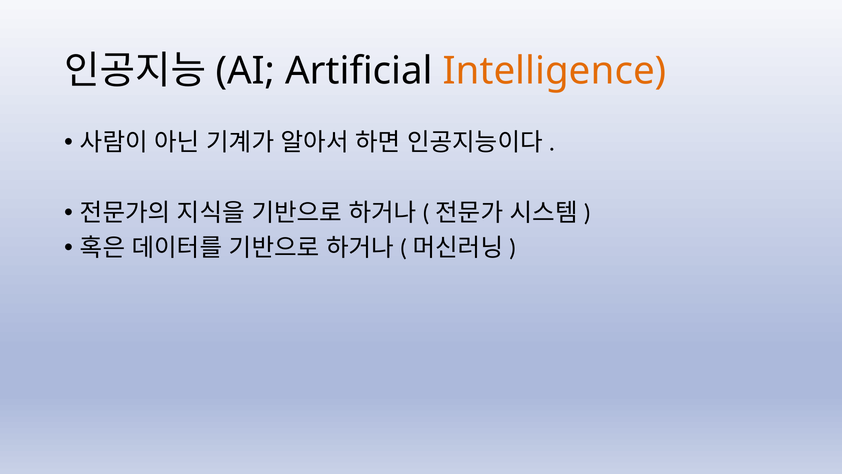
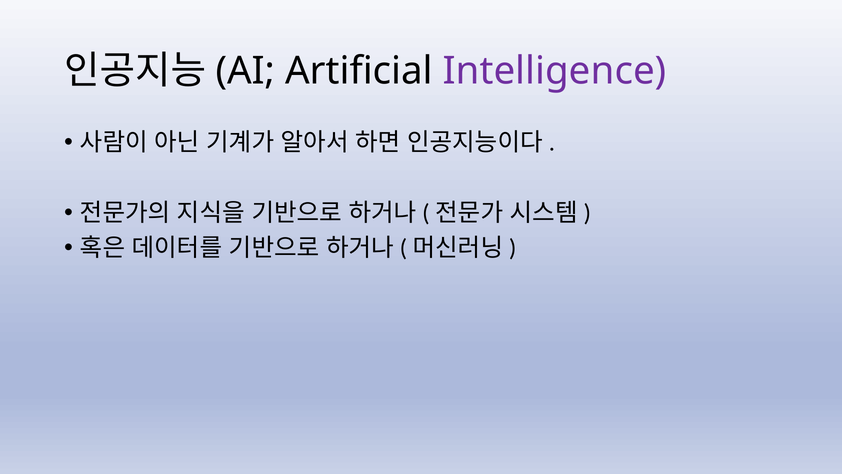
Intelligence colour: orange -> purple
